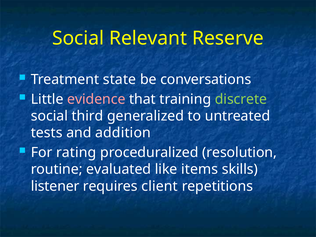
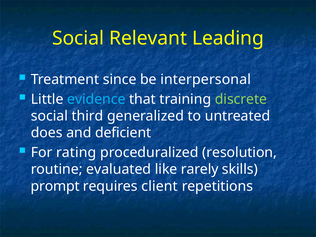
Reserve: Reserve -> Leading
state: state -> since
conversations: conversations -> interpersonal
evidence colour: pink -> light blue
tests: tests -> does
addition: addition -> deficient
items: items -> rarely
listener: listener -> prompt
